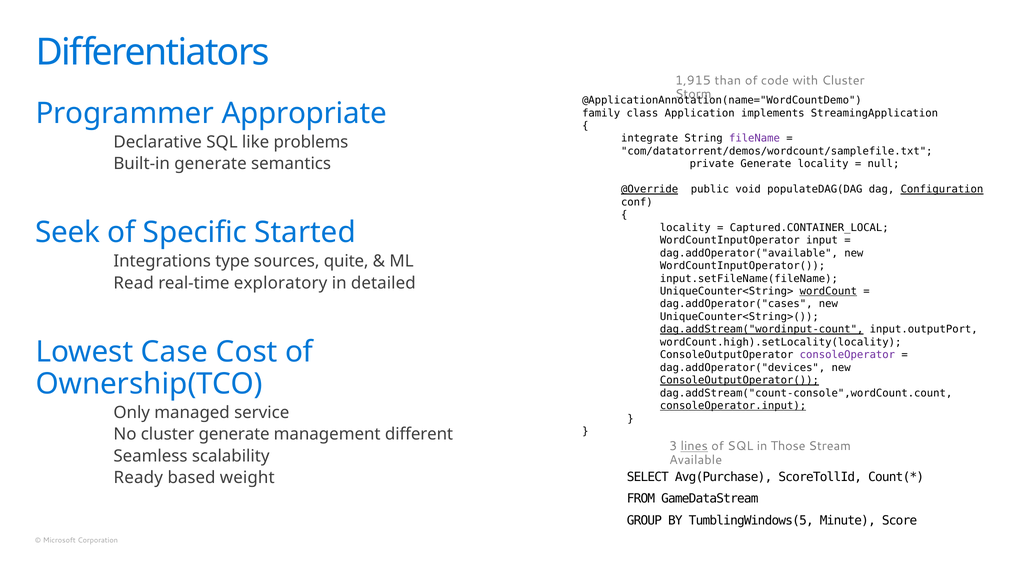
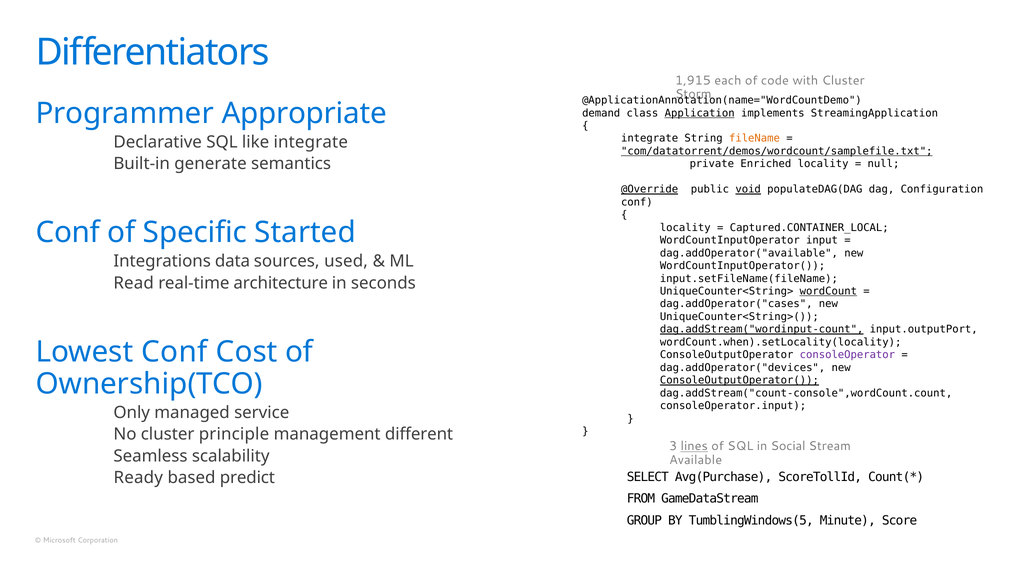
than: than -> each
family: family -> demand
Application underline: none -> present
fileName colour: purple -> orange
like problems: problems -> integrate
com/datatorrent/demos/wordcount/samplefile.txt underline: none -> present
private Generate: Generate -> Enriched
void underline: none -> present
Configuration underline: present -> none
Seek at (68, 233): Seek -> Conf
type: type -> data
quite: quite -> used
exploratory: exploratory -> architecture
detailed: detailed -> seconds
wordCount.high).setLocality(locality: wordCount.high).setLocality(locality -> wordCount.when).setLocality(locality
Lowest Case: Case -> Conf
consoleOperator.input underline: present -> none
cluster generate: generate -> principle
Those: Those -> Social
weight: weight -> predict
